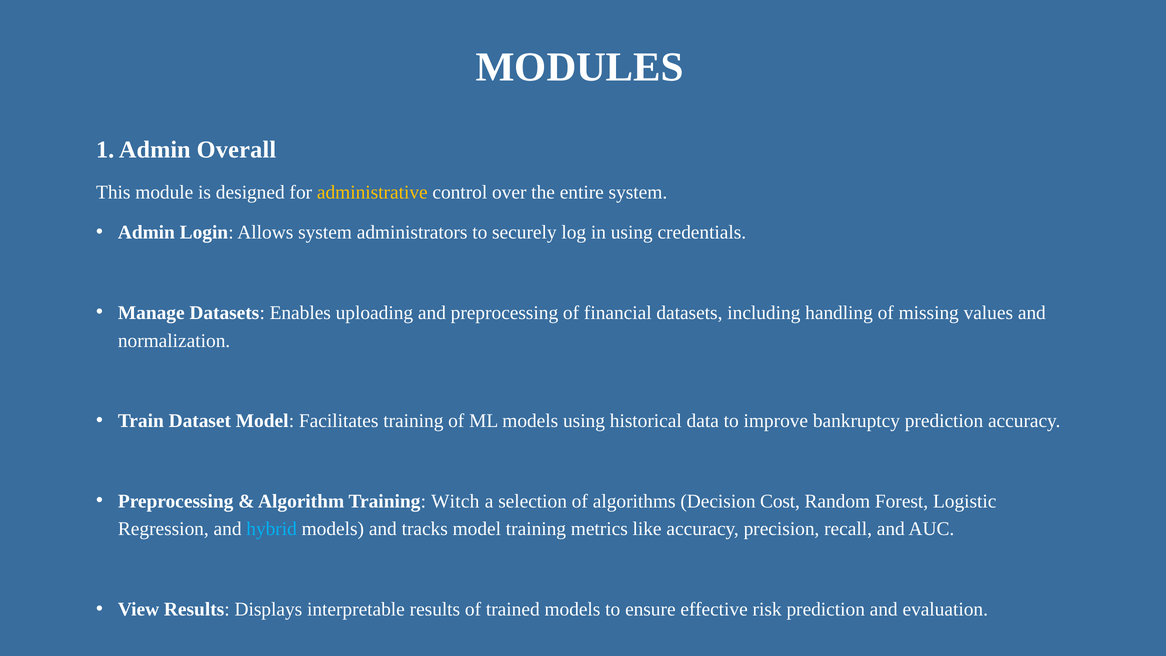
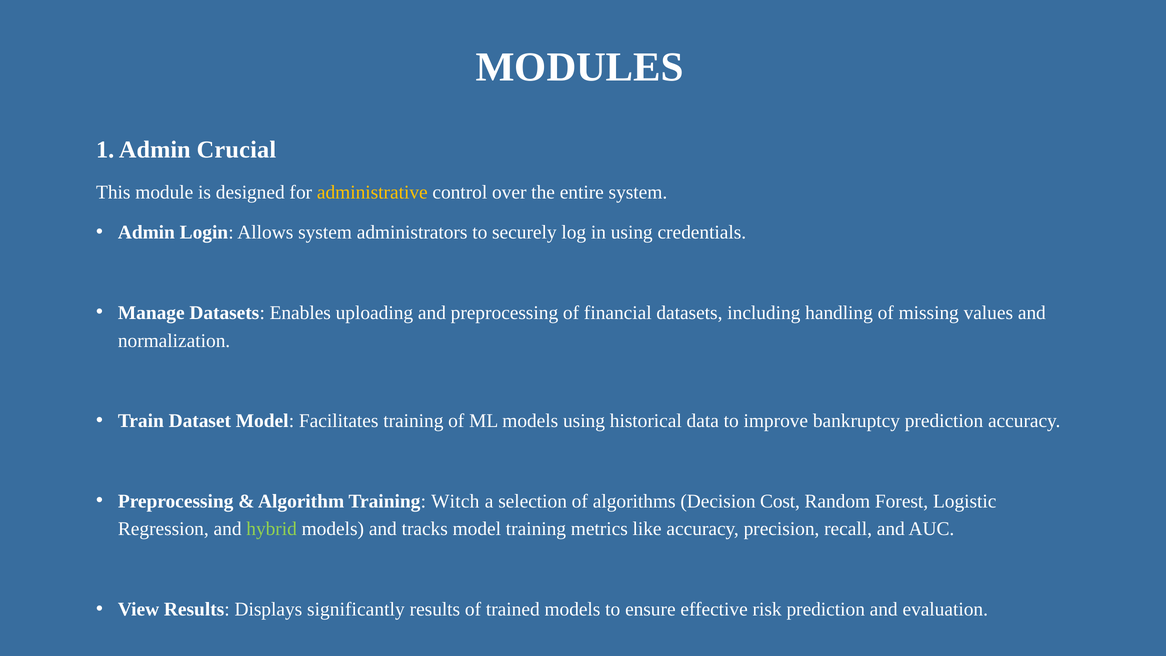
Overall: Overall -> Crucial
hybrid colour: light blue -> light green
interpretable: interpretable -> significantly
